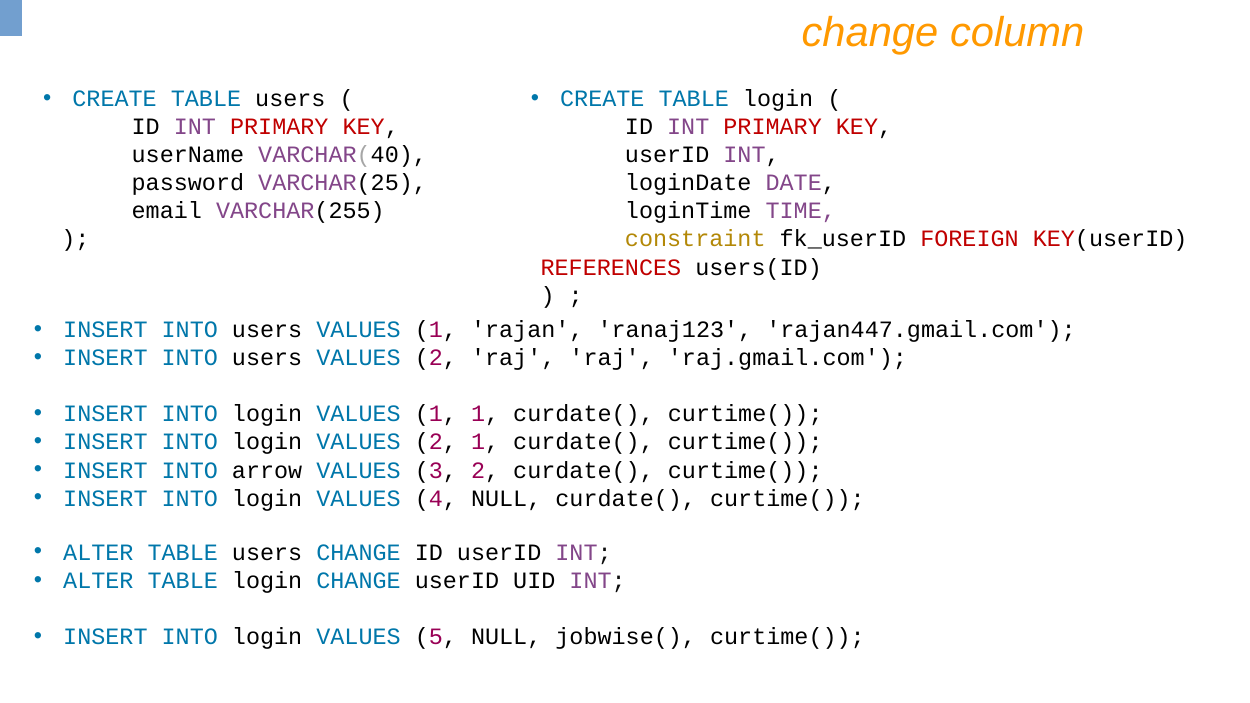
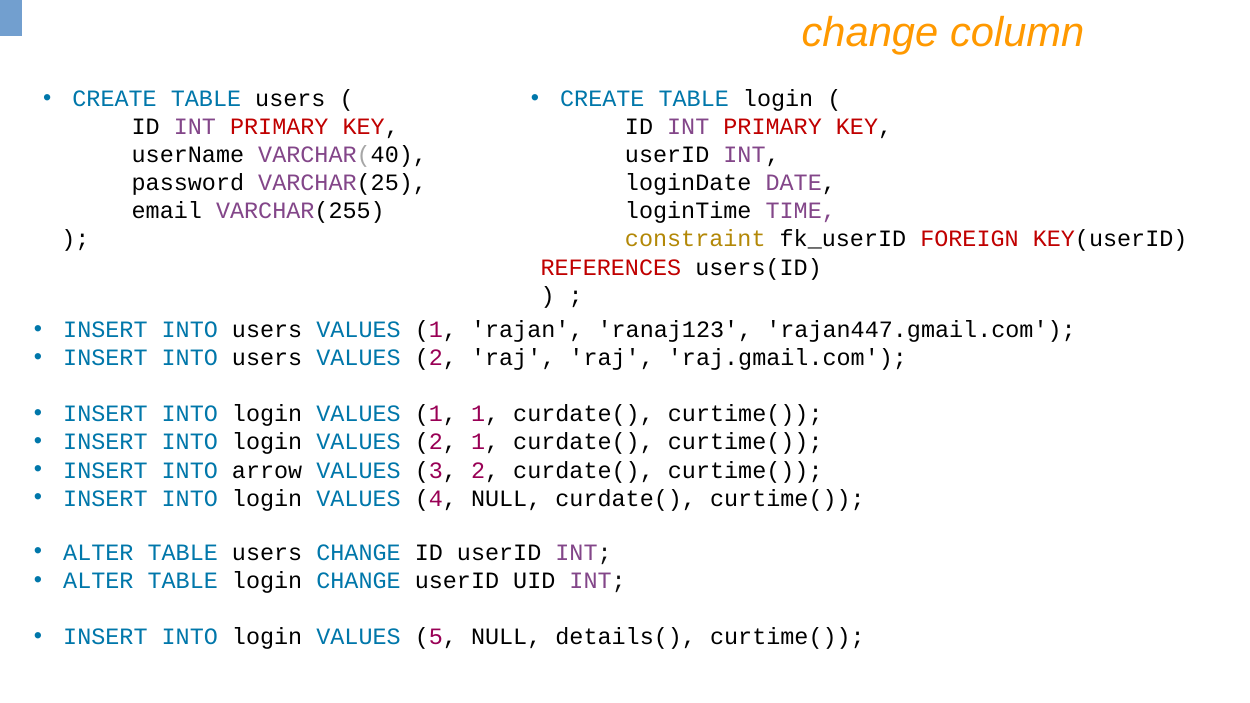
jobwise(: jobwise( -> details(
